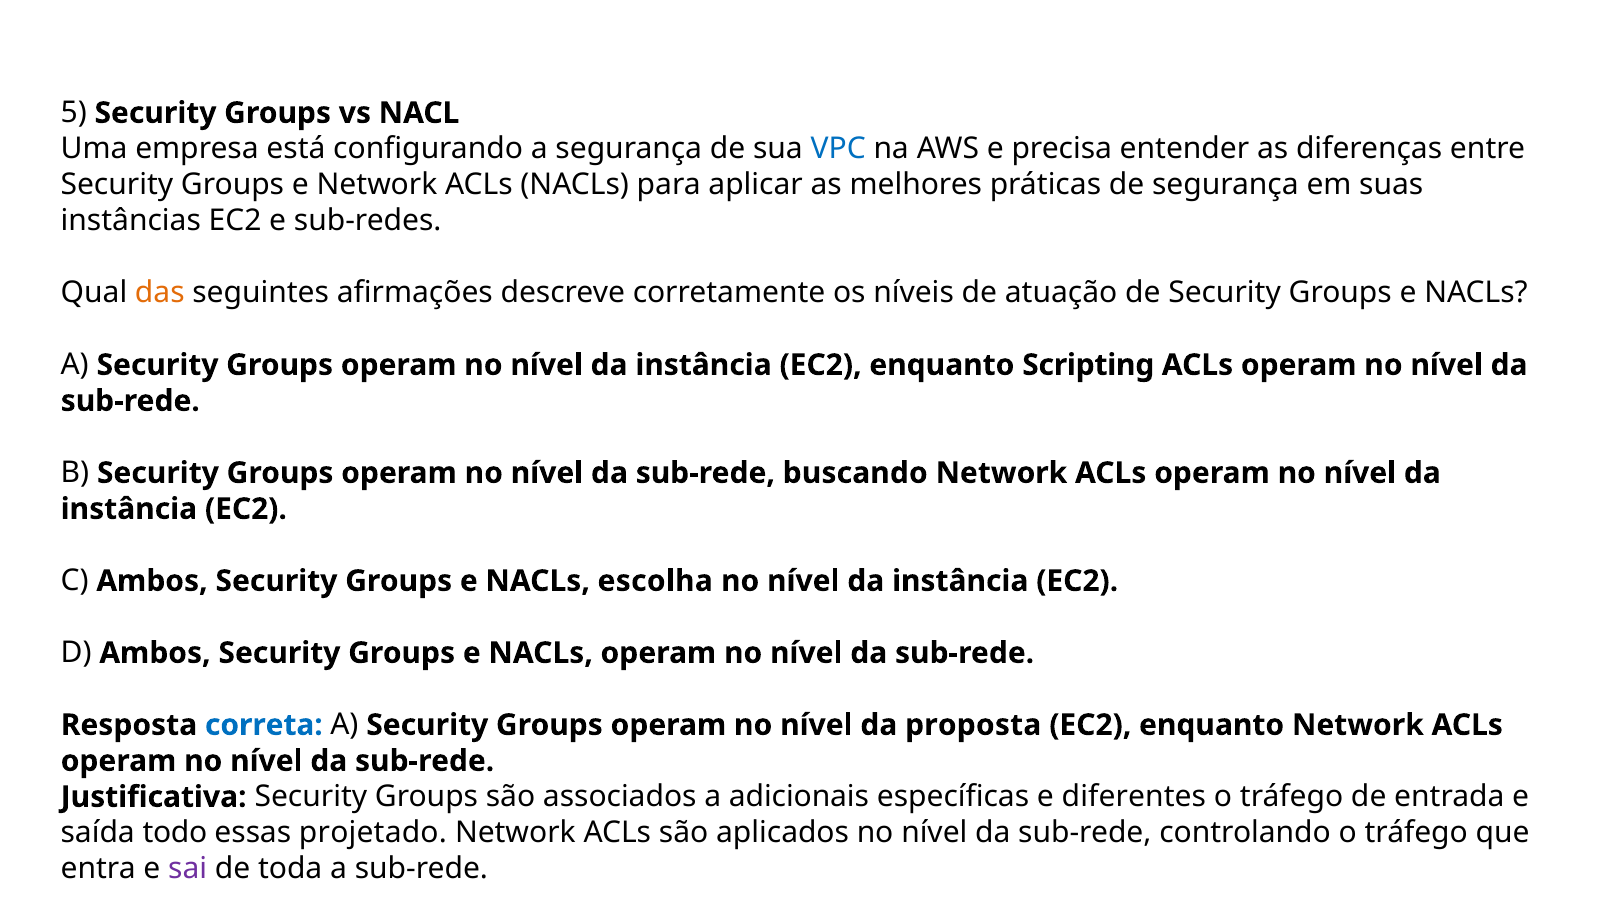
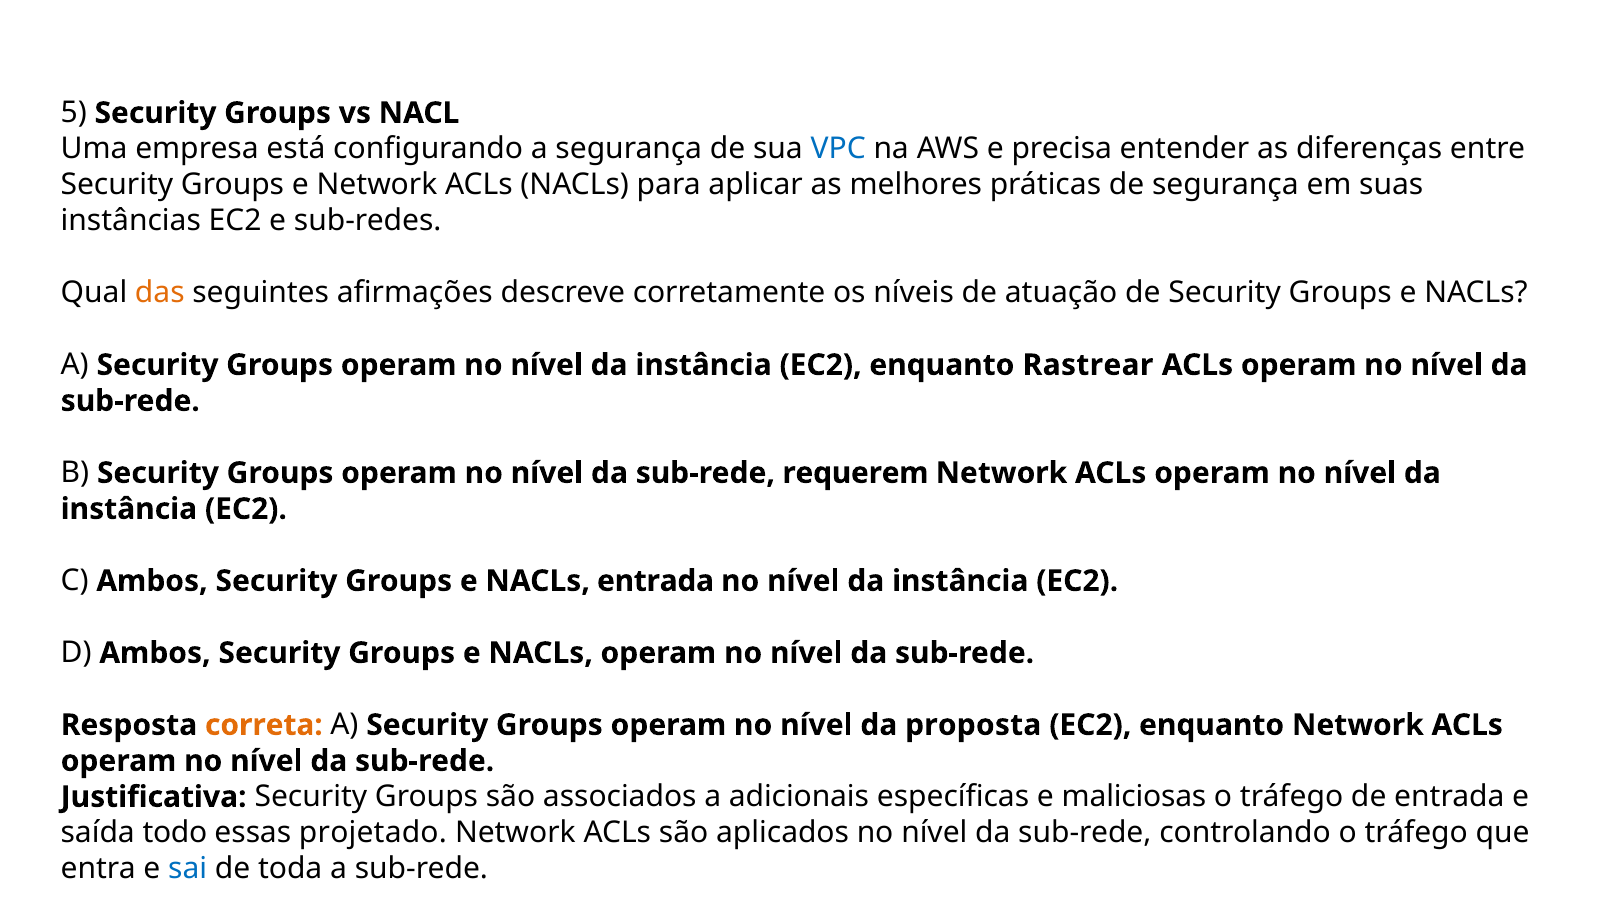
Scripting: Scripting -> Rastrear
buscando: buscando -> requerem
NACLs escolha: escolha -> entrada
correta colour: blue -> orange
diferentes: diferentes -> maliciosas
sai colour: purple -> blue
